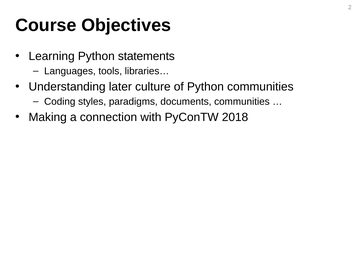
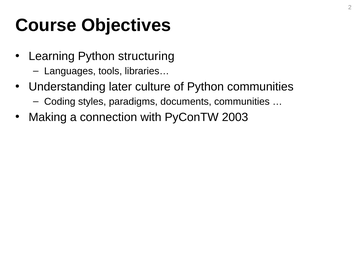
statements: statements -> structuring
2018: 2018 -> 2003
